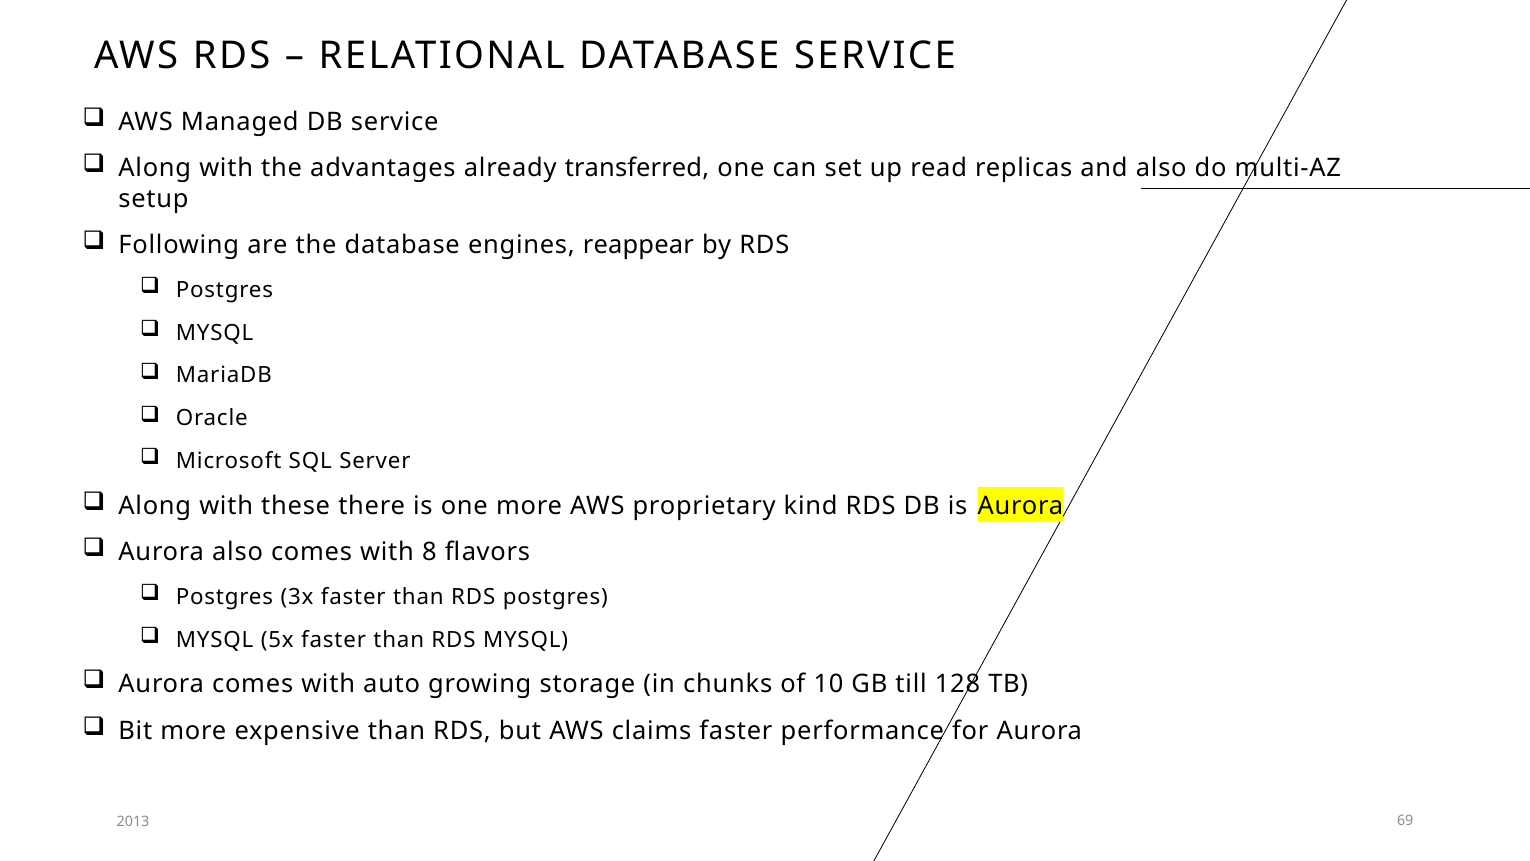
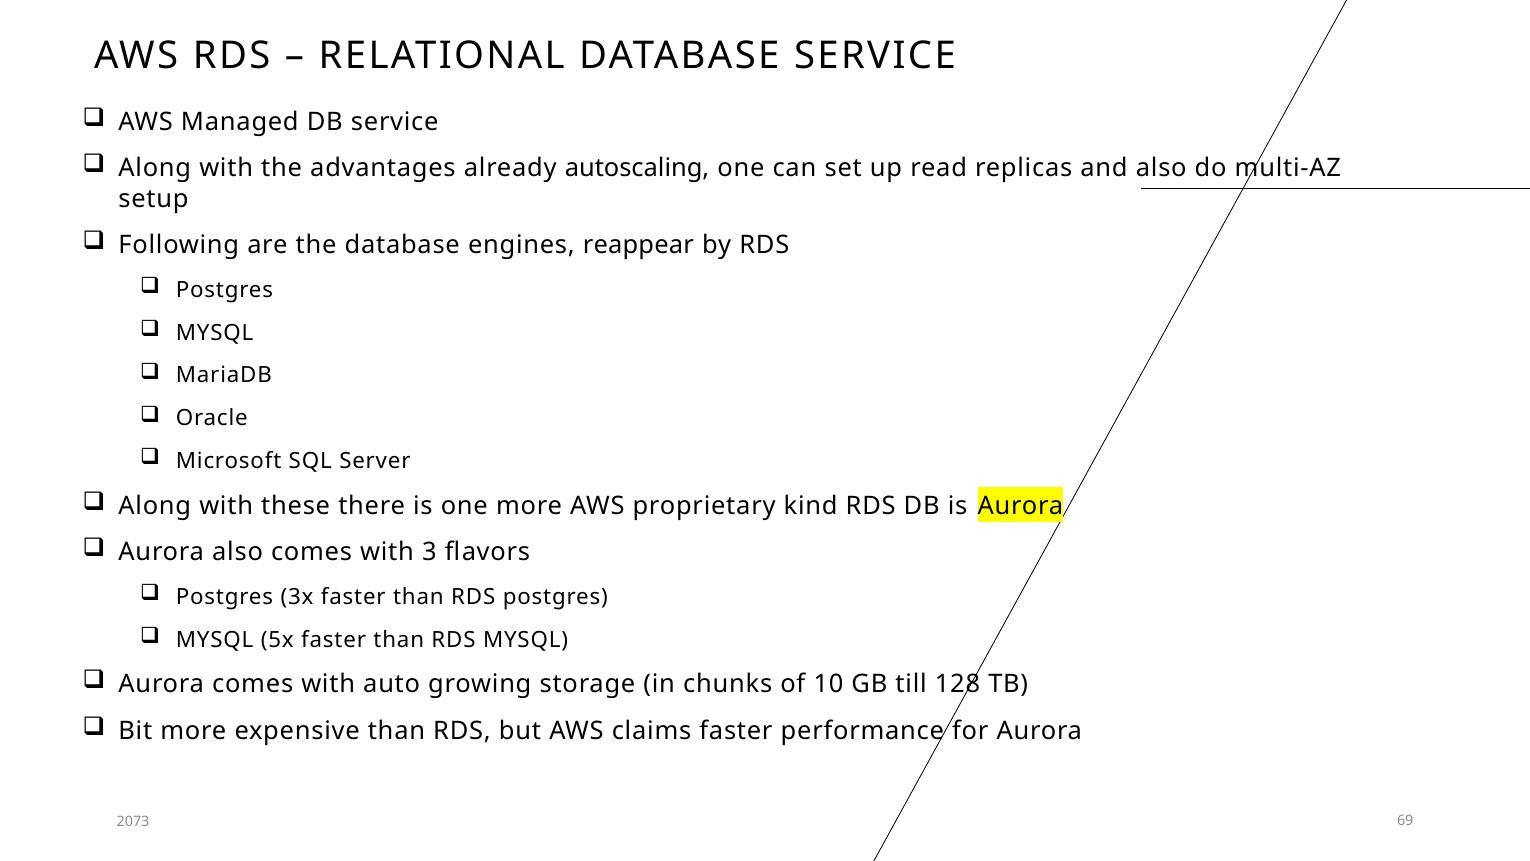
transferred: transferred -> autoscaling
8: 8 -> 3
2013: 2013 -> 2073
